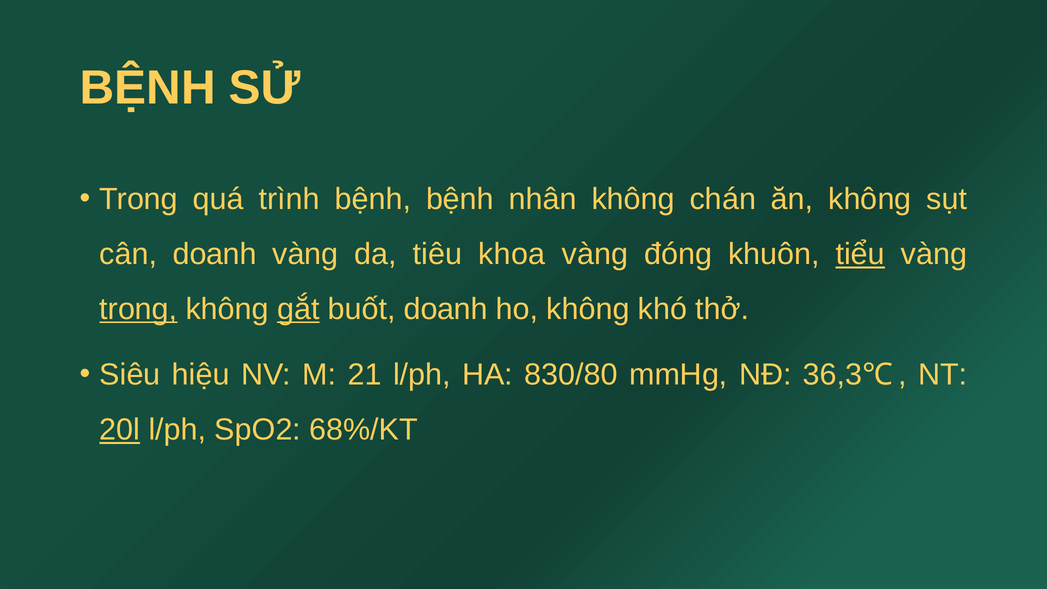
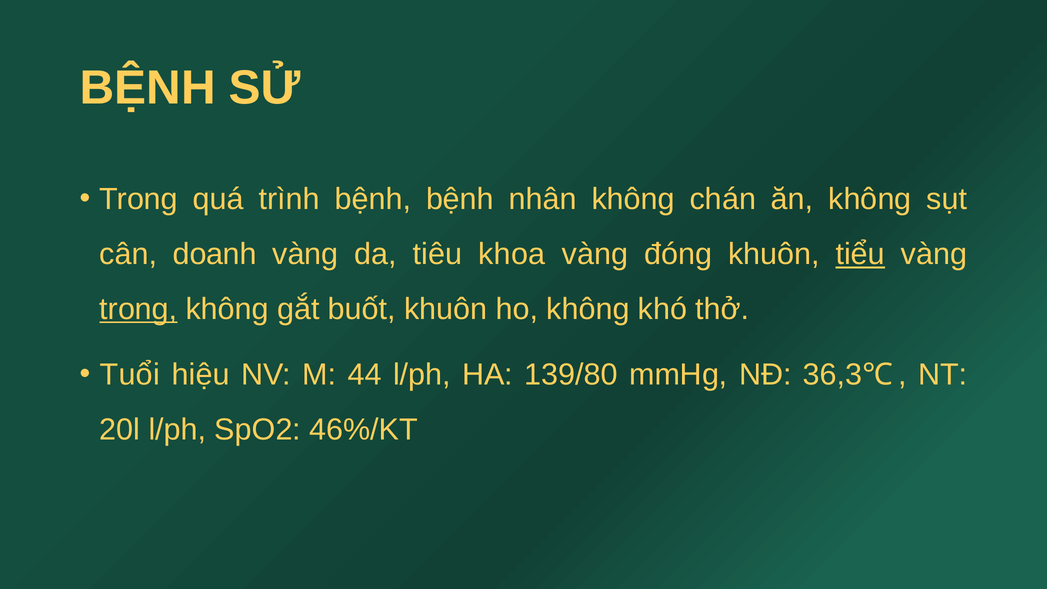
gắt underline: present -> none
buốt doanh: doanh -> khuôn
Siêu: Siêu -> Tuổi
21: 21 -> 44
830/80: 830/80 -> 139/80
20l underline: present -> none
68%/KT: 68%/KT -> 46%/KT
